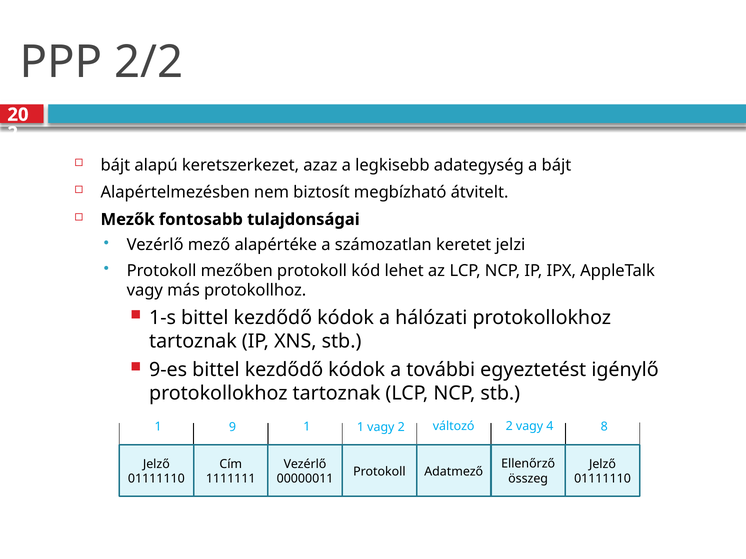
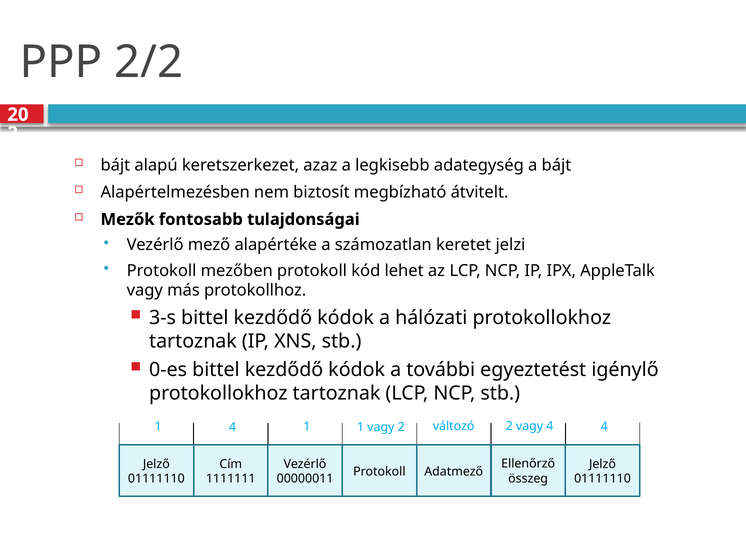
1-s: 1-s -> 3-s
9-es: 9-es -> 0-es
9 at (233, 427): 9 -> 4
8 at (604, 427): 8 -> 4
